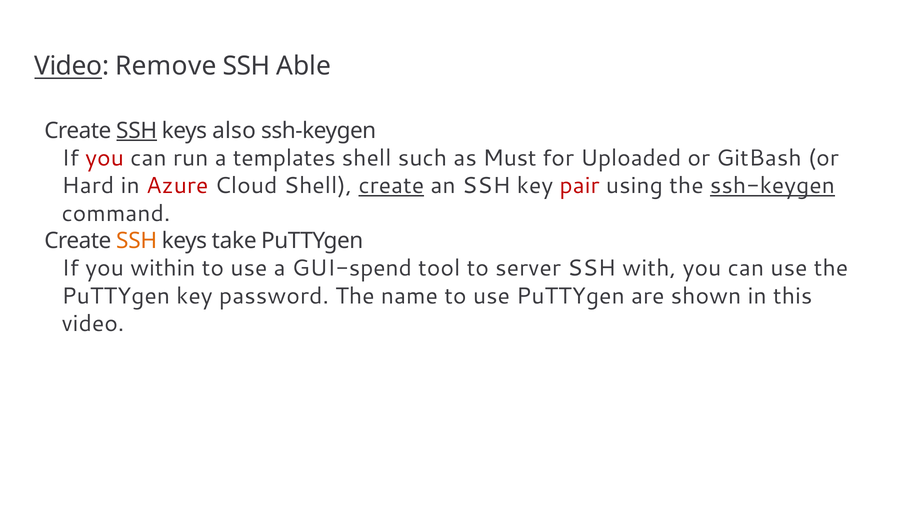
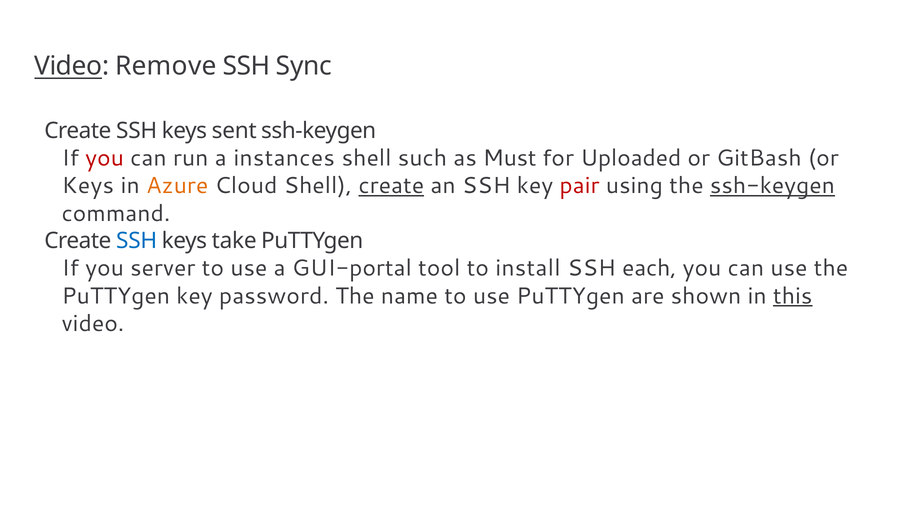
Able: Able -> Sync
SSH at (137, 130) underline: present -> none
also: also -> sent
templates: templates -> instances
Hard at (88, 186): Hard -> Keys
Azure colour: red -> orange
SSH at (137, 241) colour: orange -> blue
within: within -> server
GUI-spend: GUI-spend -> GUI-portal
server: server -> install
with: with -> each
this underline: none -> present
